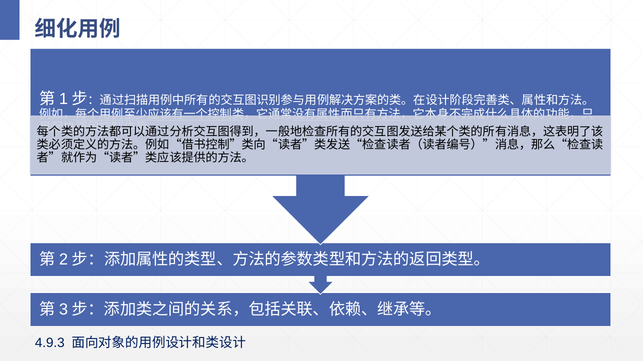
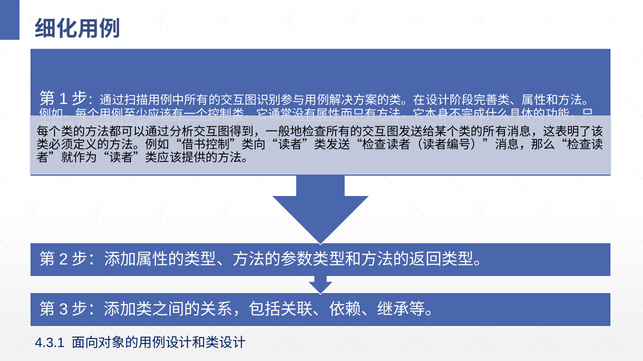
4.9.3: 4.9.3 -> 4.3.1
